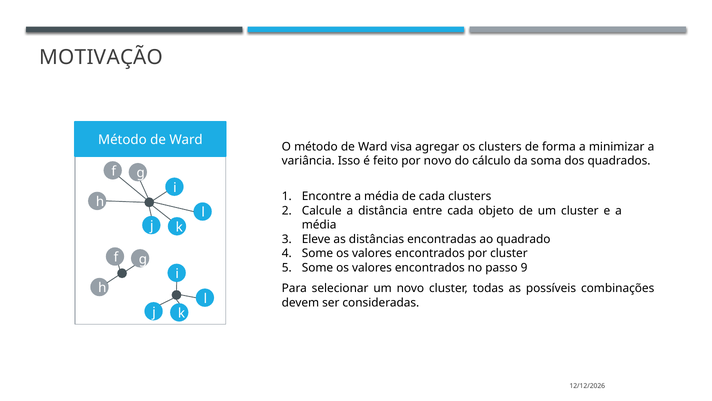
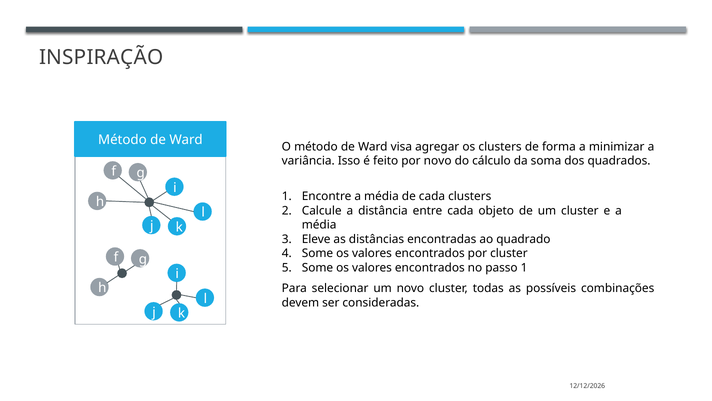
MOTIVAÇÃO: MOTIVAÇÃO -> INSPIRAÇÃO
passo 9: 9 -> 1
